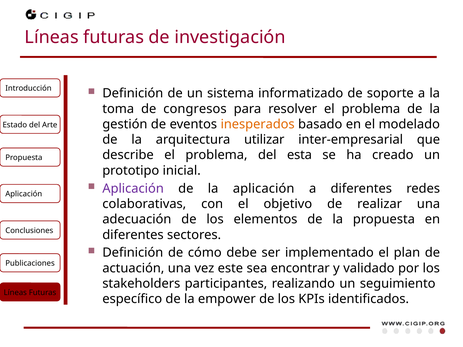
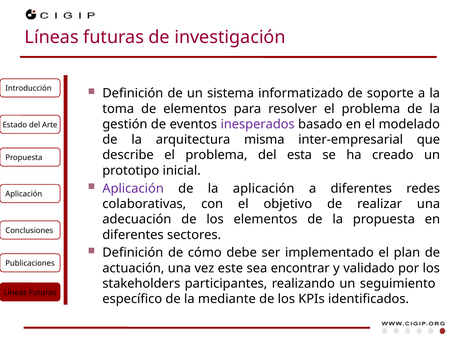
de congresos: congresos -> elementos
inesperados colour: orange -> purple
utilizar: utilizar -> misma
empower: empower -> mediante
